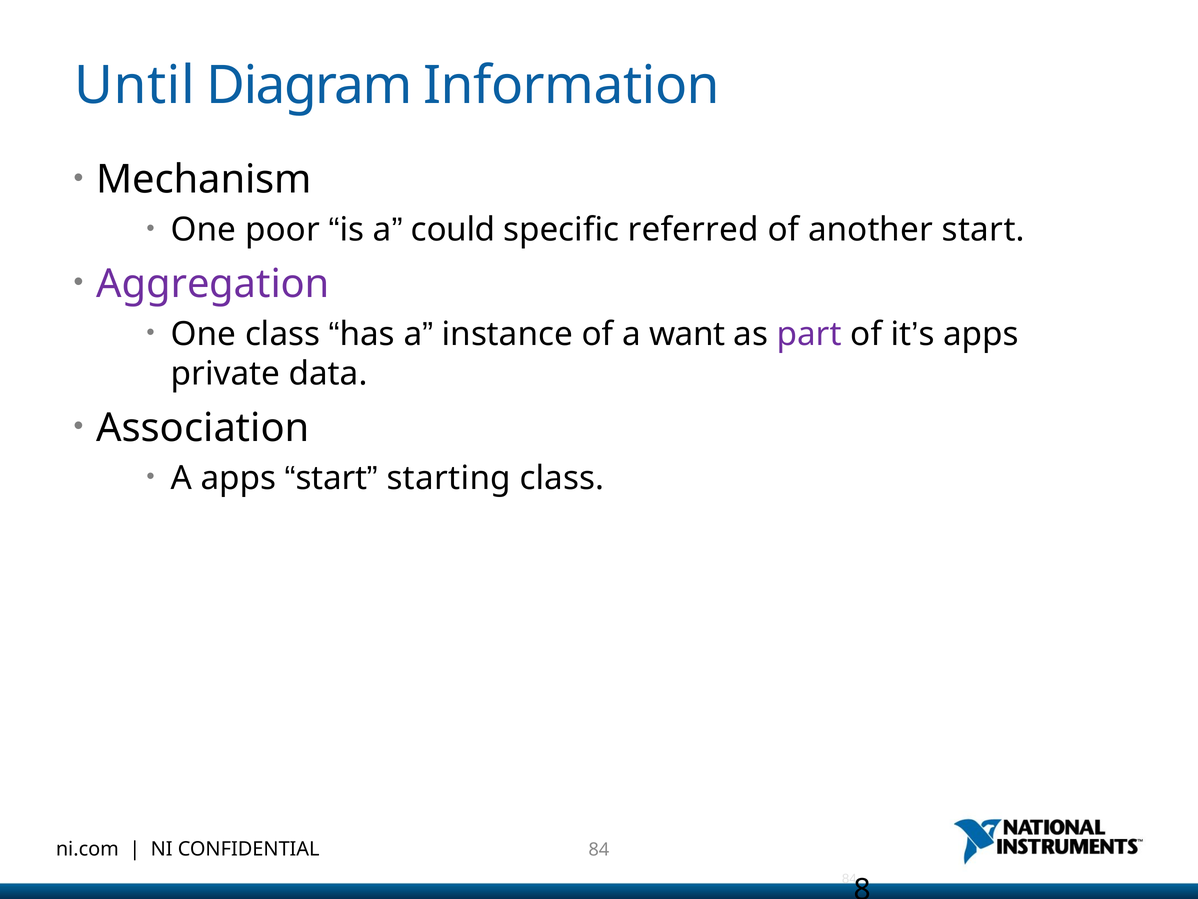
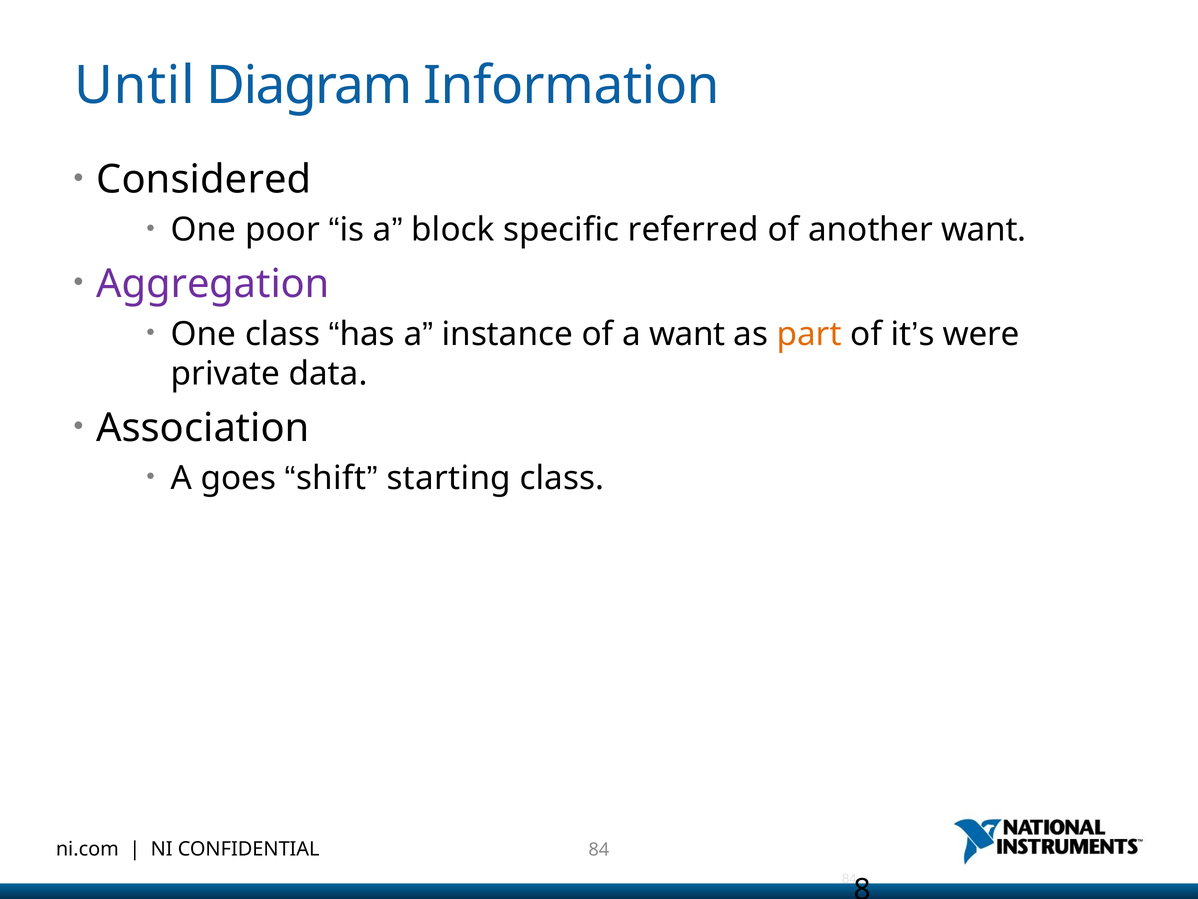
Mechanism: Mechanism -> Considered
could: could -> block
another start: start -> want
part colour: purple -> orange
apps at (981, 334): apps -> were
A apps: apps -> goes
start at (331, 478): start -> shift
